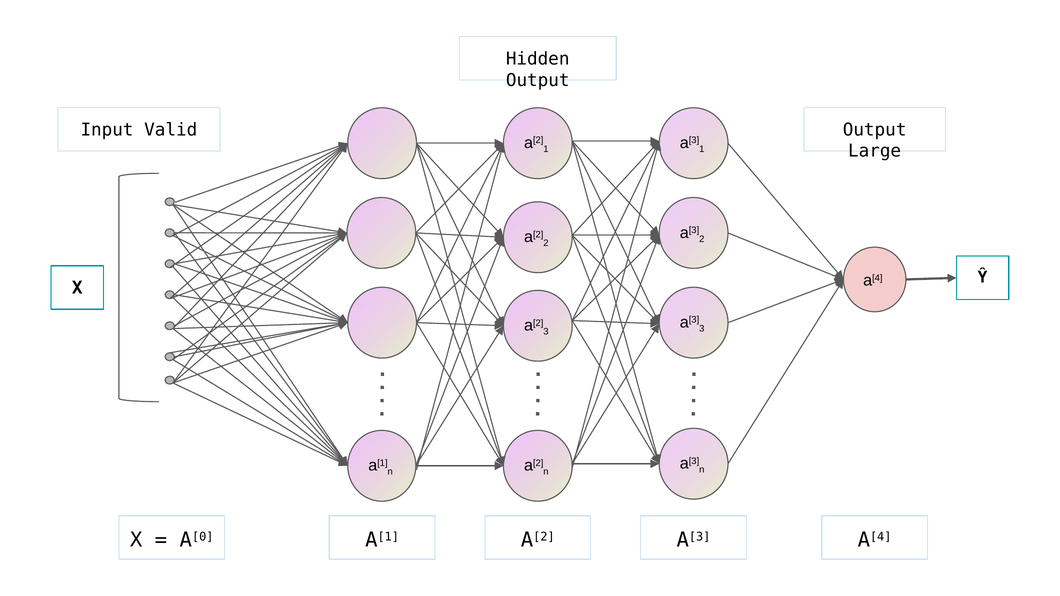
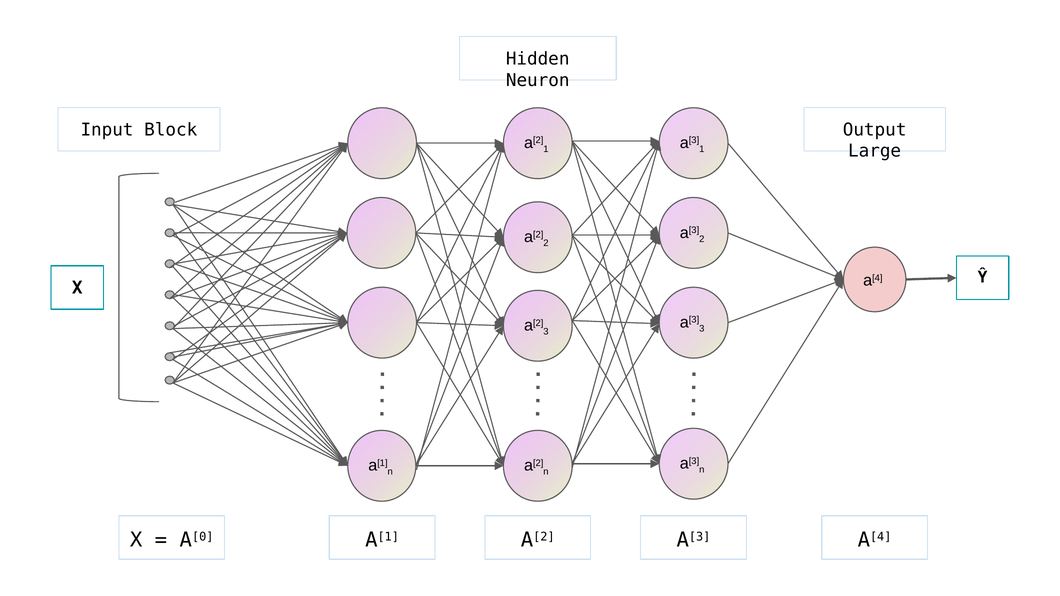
Output at (538, 80): Output -> Neuron
Valid: Valid -> Block
